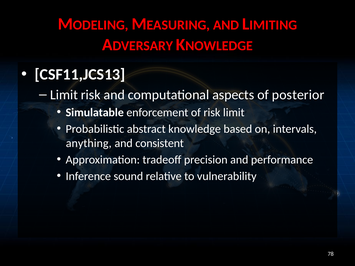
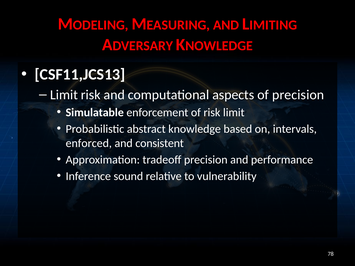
of posterior: posterior -> precision
anything: anything -> enforced
